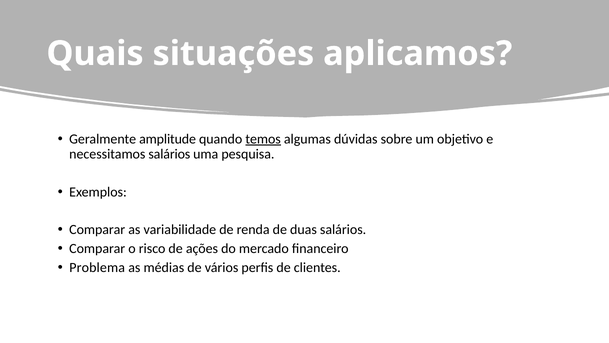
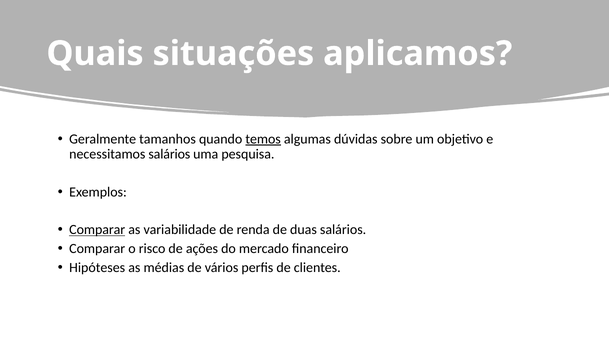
amplitude: amplitude -> tamanhos
Comparar at (97, 229) underline: none -> present
Problema: Problema -> Hipóteses
